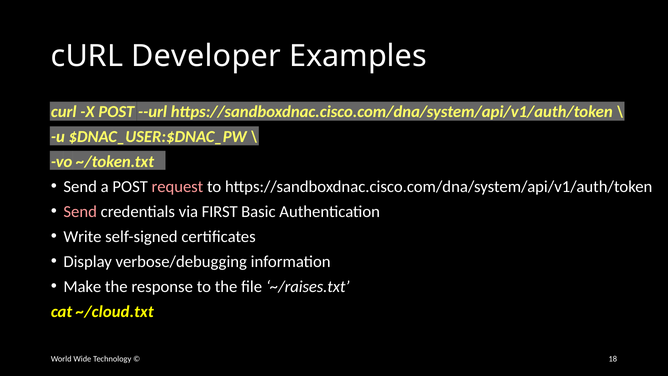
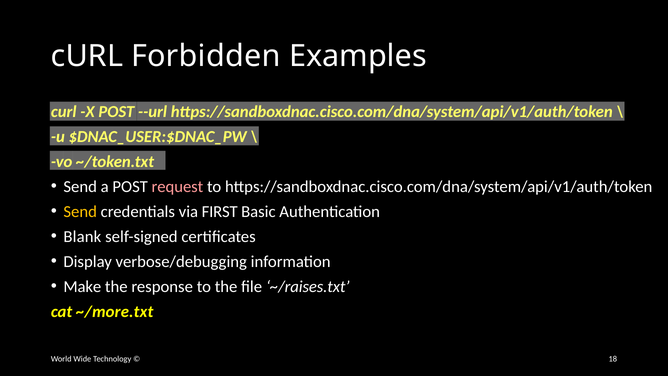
Developer: Developer -> Forbidden
Send at (80, 211) colour: pink -> yellow
Write: Write -> Blank
~/cloud.txt: ~/cloud.txt -> ~/more.txt
